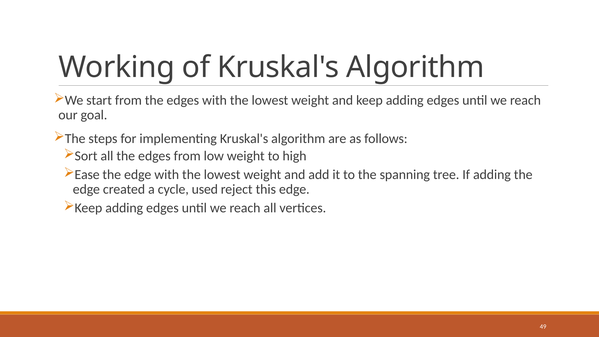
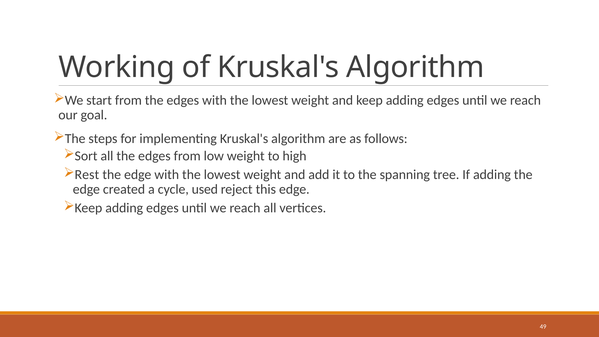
Ease: Ease -> Rest
